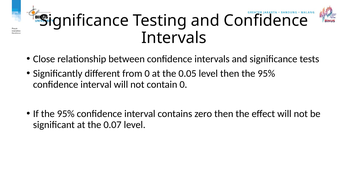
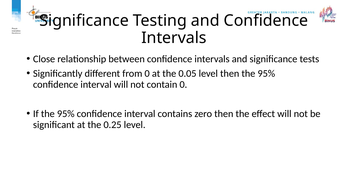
0.07: 0.07 -> 0.25
